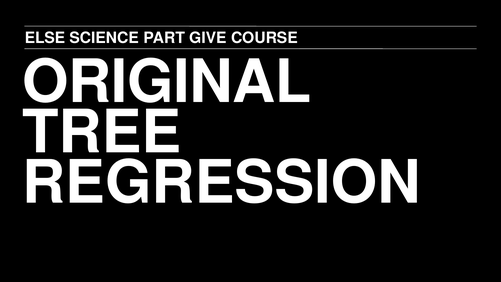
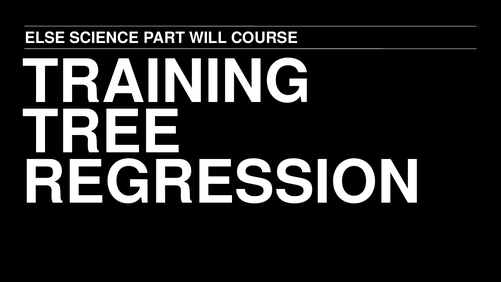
GIVE: GIVE -> WILL
ORIGINAL: ORIGINAL -> TRAINING
